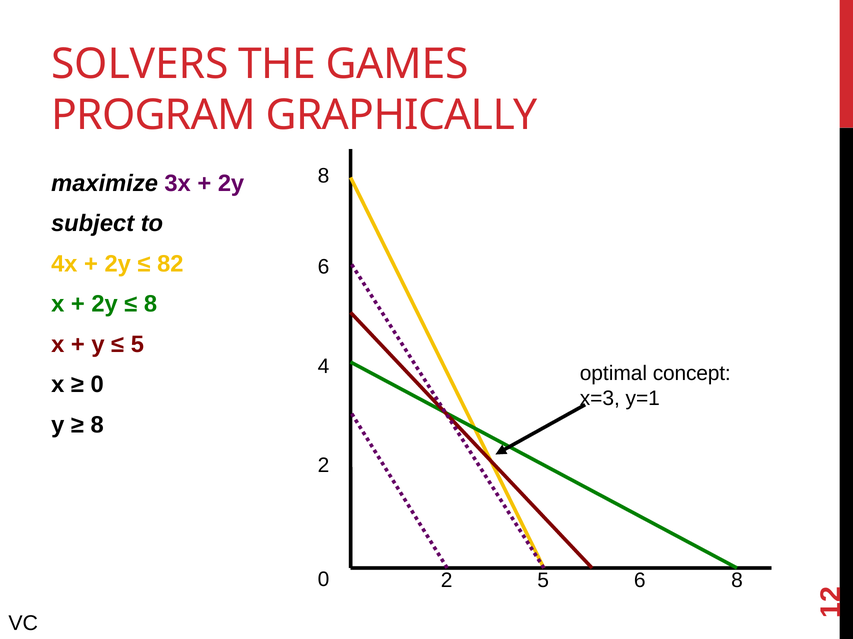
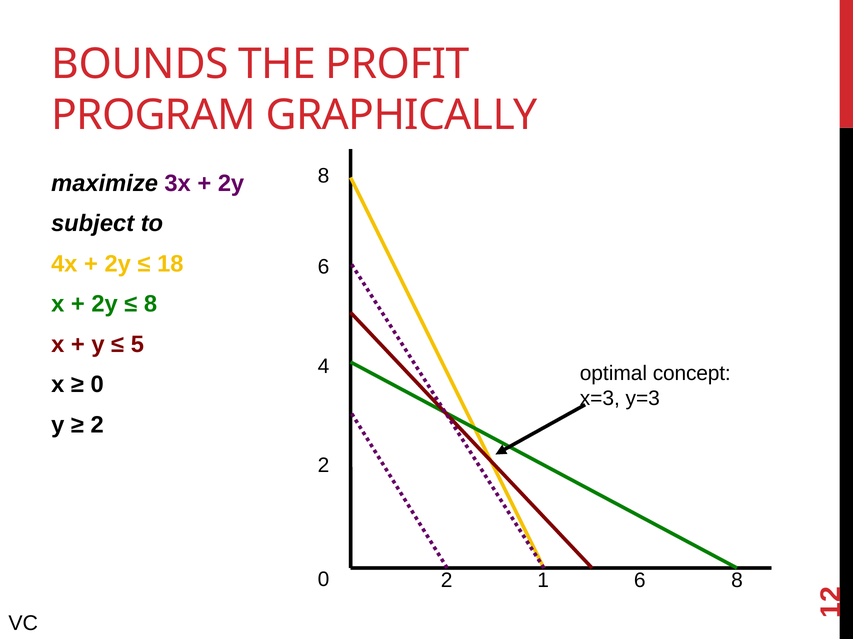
SOLVERS: SOLVERS -> BOUNDS
GAMES: GAMES -> PROFIT
82: 82 -> 18
y=1: y=1 -> y=3
8 at (97, 425): 8 -> 2
2 5: 5 -> 1
